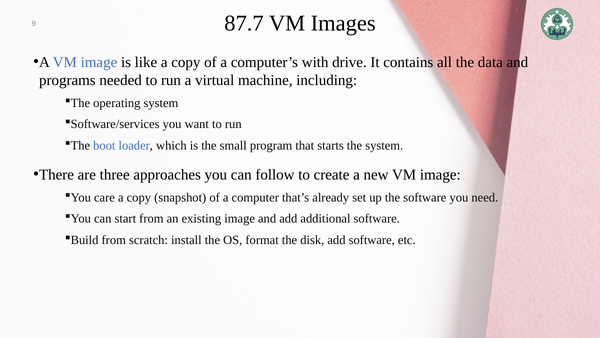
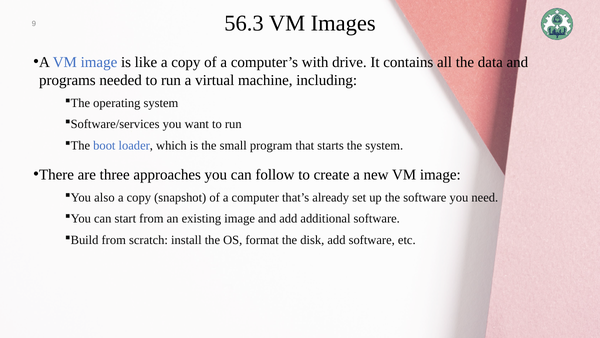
87.7: 87.7 -> 56.3
care: care -> also
